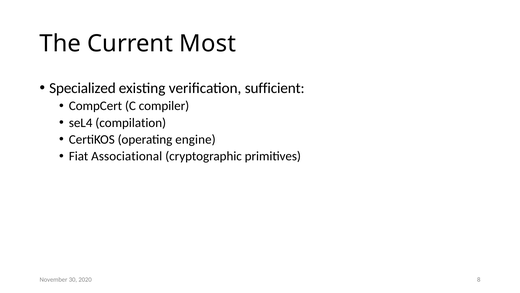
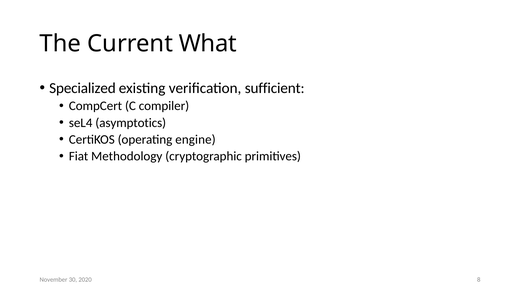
Most: Most -> What
compilation: compilation -> asymptotics
Associational: Associational -> Methodology
